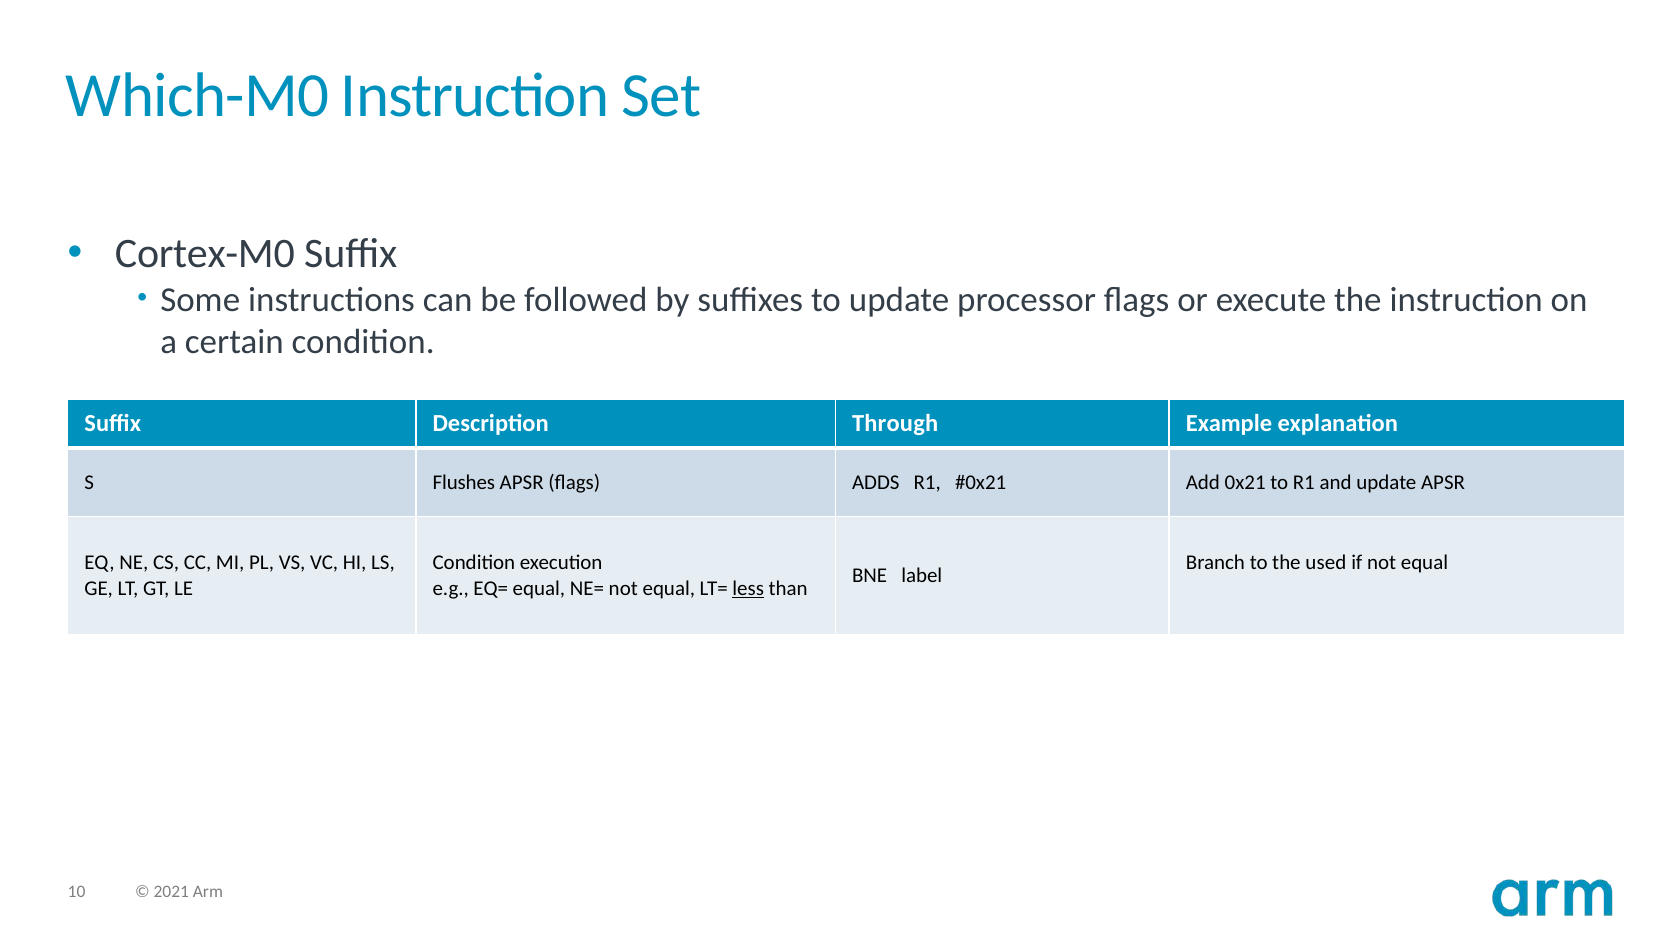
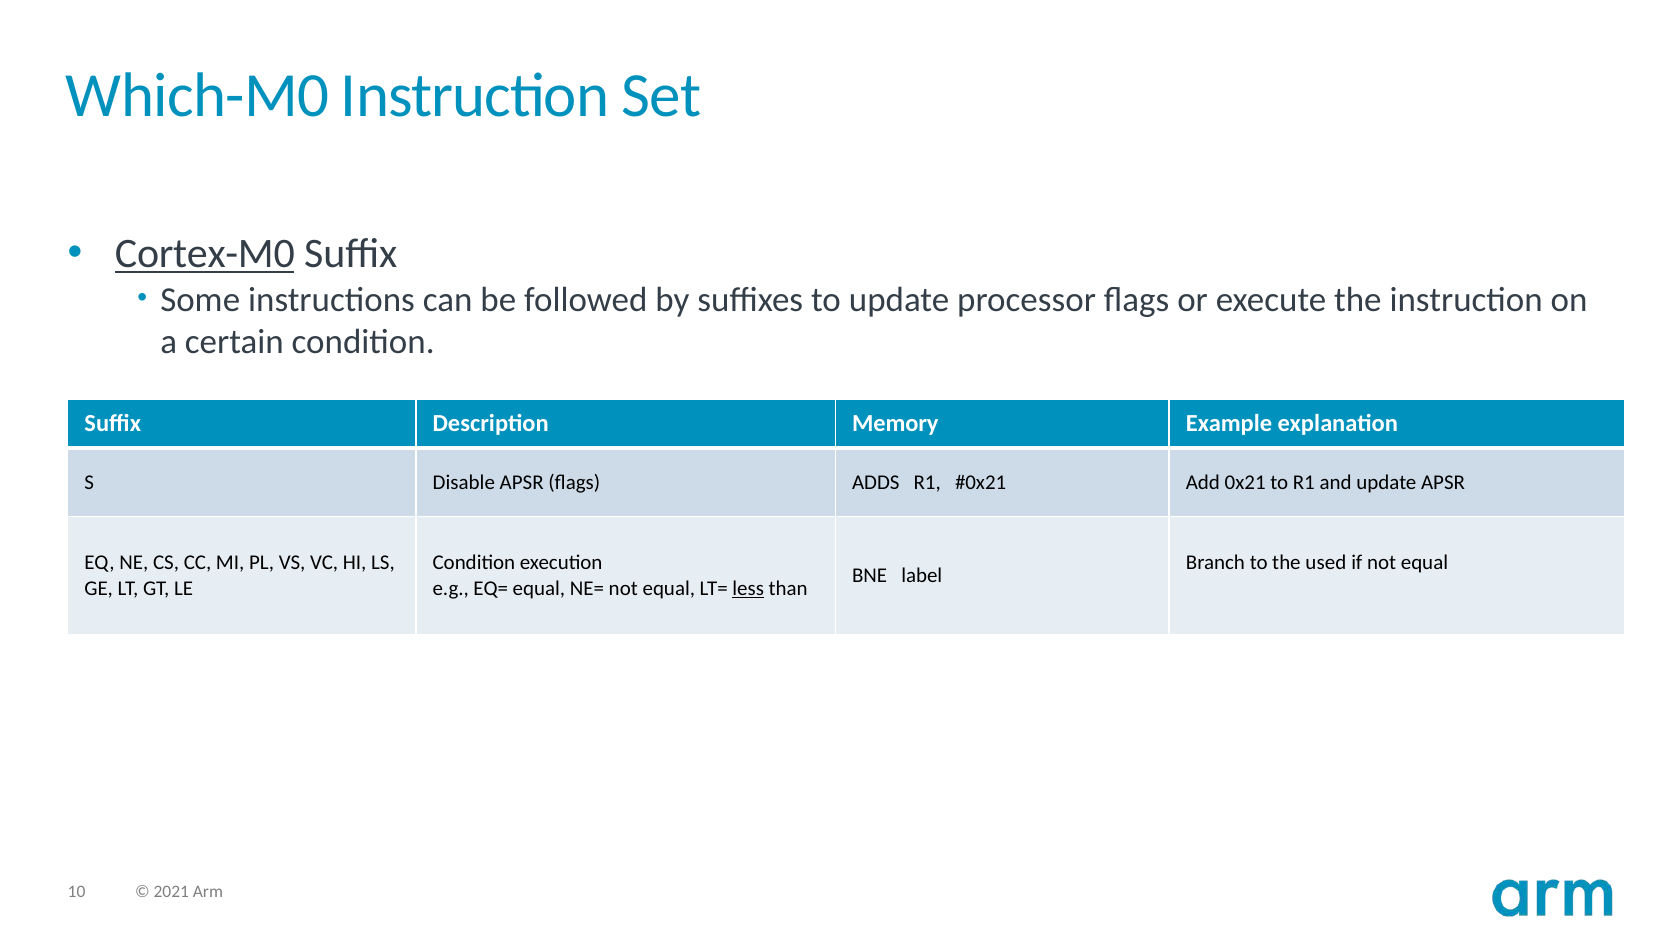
Cortex-M0 underline: none -> present
Through: Through -> Memory
Flushes: Flushes -> Disable
